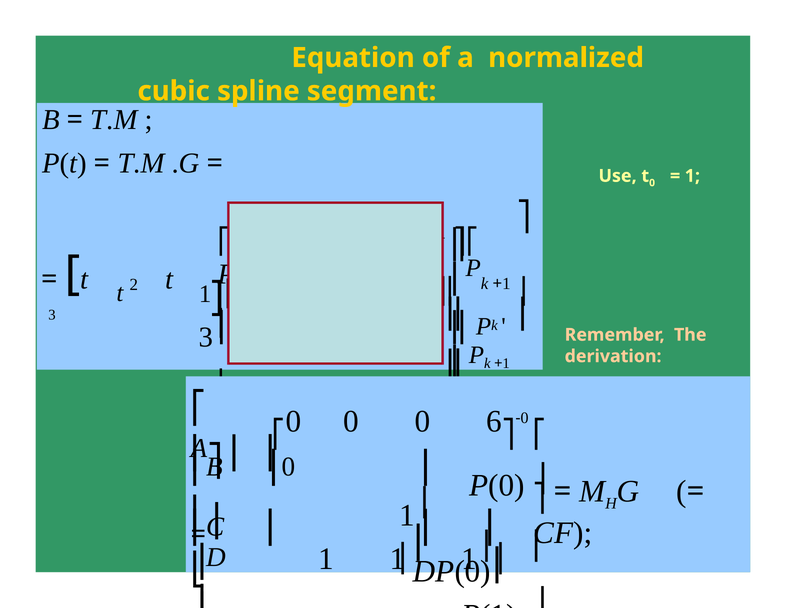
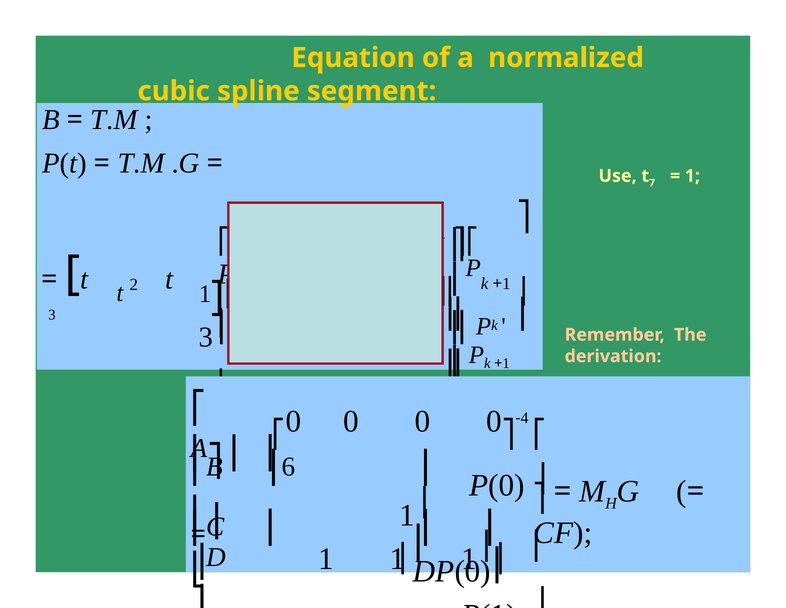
t 0: 0 -> 7
6 at (494, 421): 6 -> 0
0 at (525, 418): 0 -> 4
0 at (288, 466): 0 -> 6
